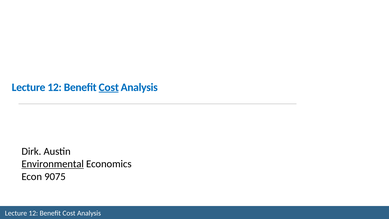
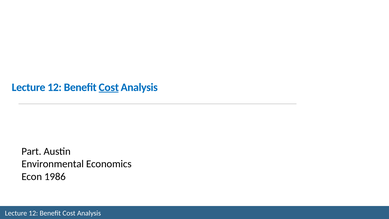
Dirk: Dirk -> Part
Environmental underline: present -> none
9075: 9075 -> 1986
